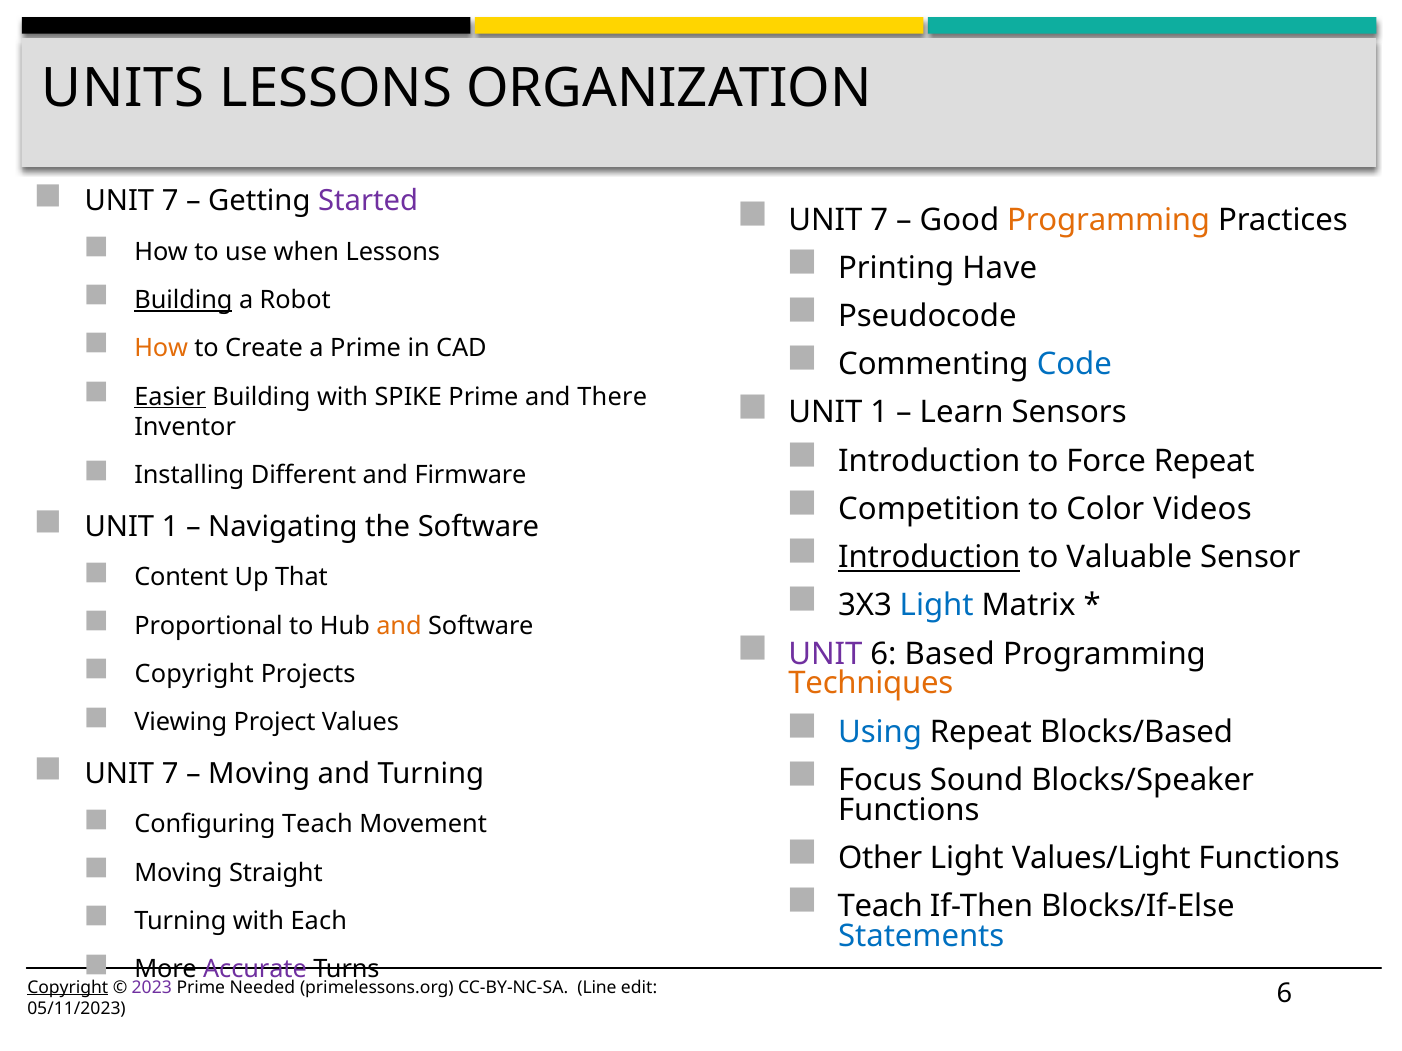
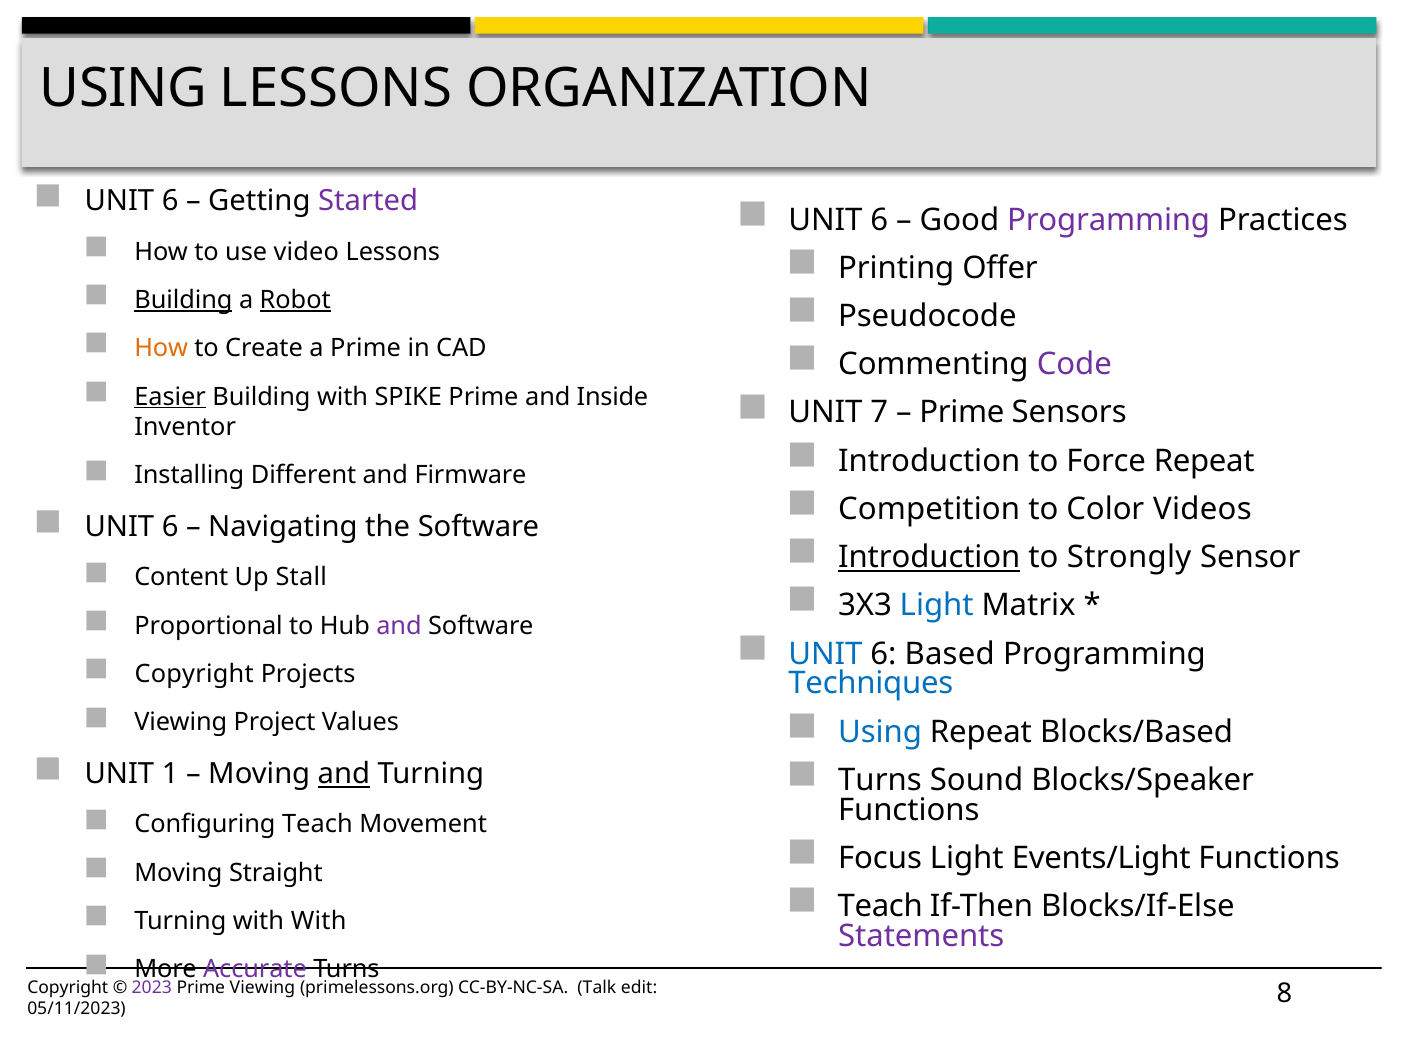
UNITS at (123, 88): UNITS -> USING
7 at (170, 201): 7 -> 6
7 at (879, 220): 7 -> 6
Programming at (1109, 220) colour: orange -> purple
when: when -> video
Have: Have -> Offer
Robot underline: none -> present
Code colour: blue -> purple
There: There -> Inside
1 at (879, 413): 1 -> 7
Learn at (962, 413): Learn -> Prime
1 at (170, 527): 1 -> 6
Valuable: Valuable -> Strongly
That: That -> Stall
and at (399, 626) colour: orange -> purple
UNIT at (825, 654) colour: purple -> blue
Techniques colour: orange -> blue
7 at (170, 774): 7 -> 1
and at (344, 774) underline: none -> present
Focus at (880, 780): Focus -> Turns
Other: Other -> Focus
Values/Light: Values/Light -> Events/Light
with Each: Each -> With
Statements colour: blue -> purple
Copyright at (68, 988) underline: present -> none
Prime Needed: Needed -> Viewing
Line: Line -> Talk
05/11/2023 6: 6 -> 8
